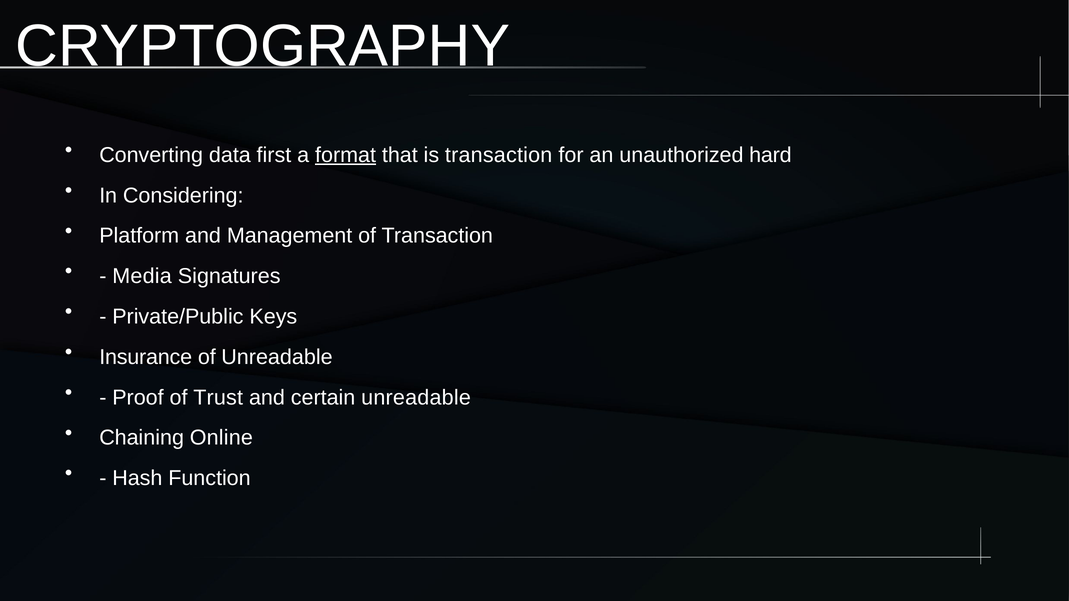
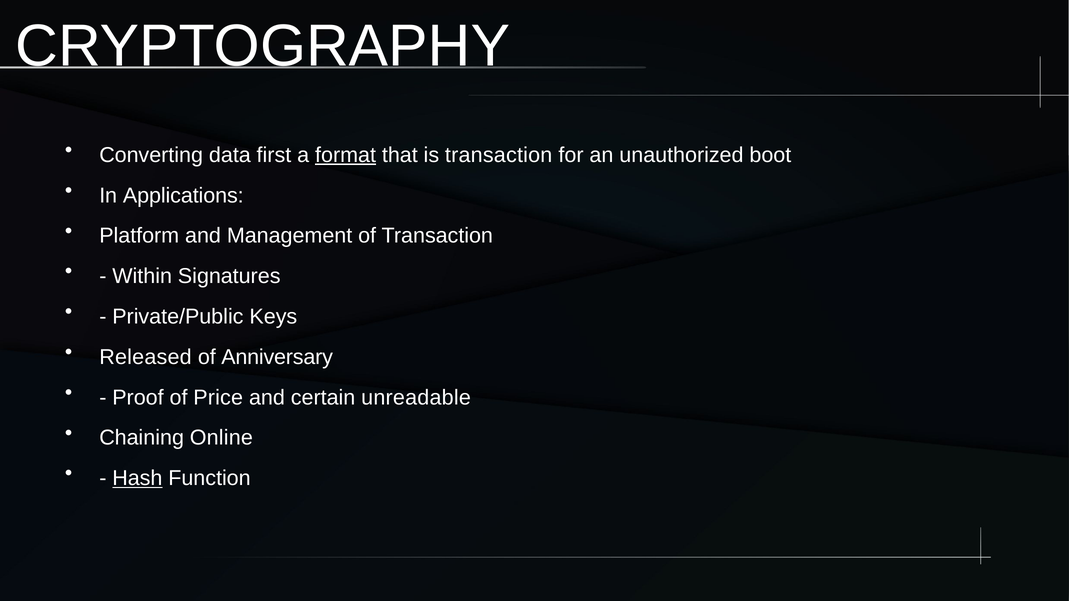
hard: hard -> boot
Considering: Considering -> Applications
Media: Media -> Within
Insurance: Insurance -> Released
of Unreadable: Unreadable -> Anniversary
Trust: Trust -> Price
Hash underline: none -> present
